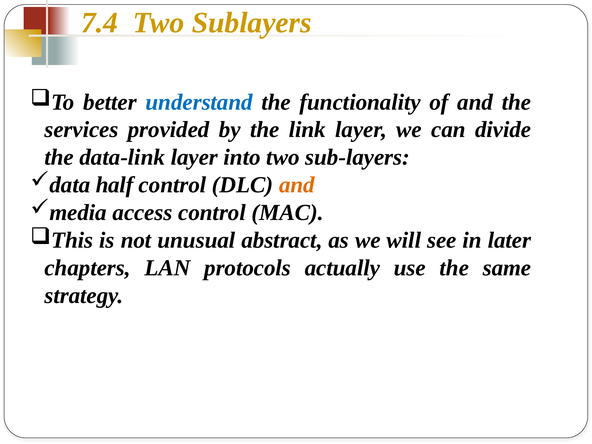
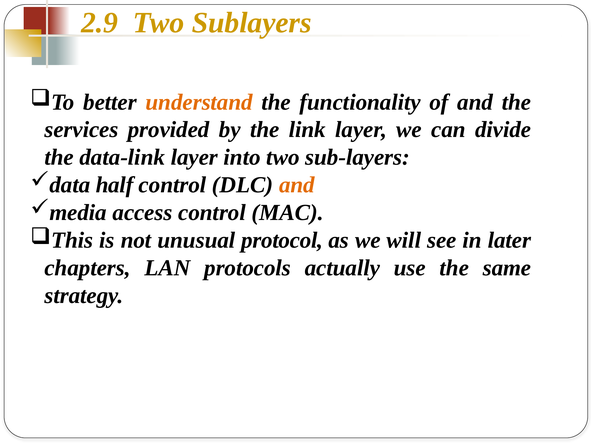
7.4: 7.4 -> 2.9
understand colour: blue -> orange
abstract: abstract -> protocol
